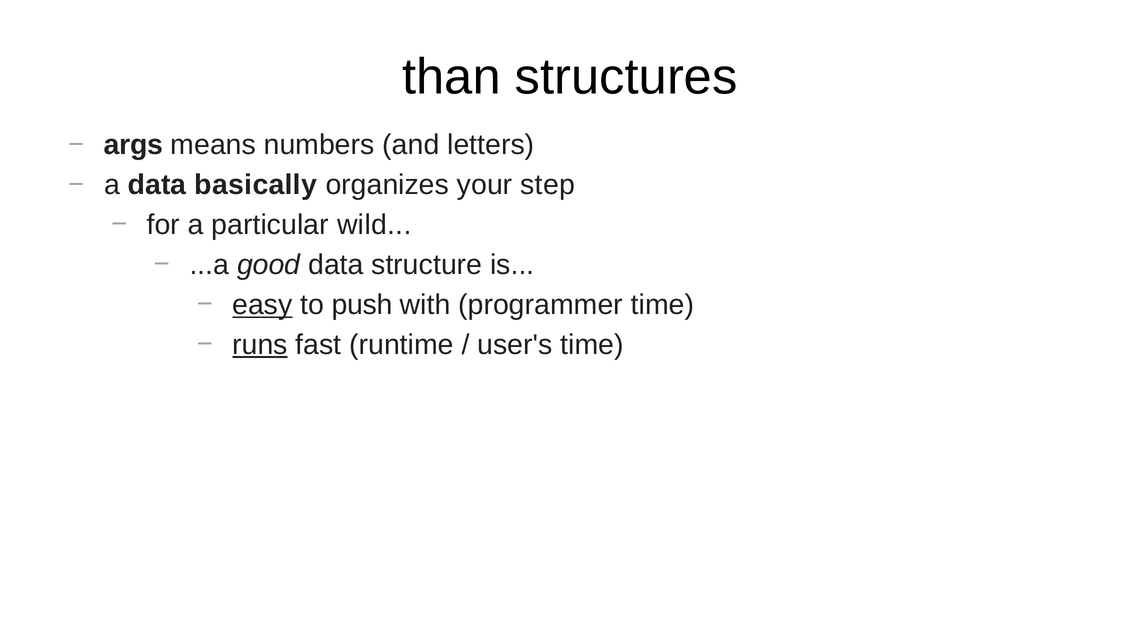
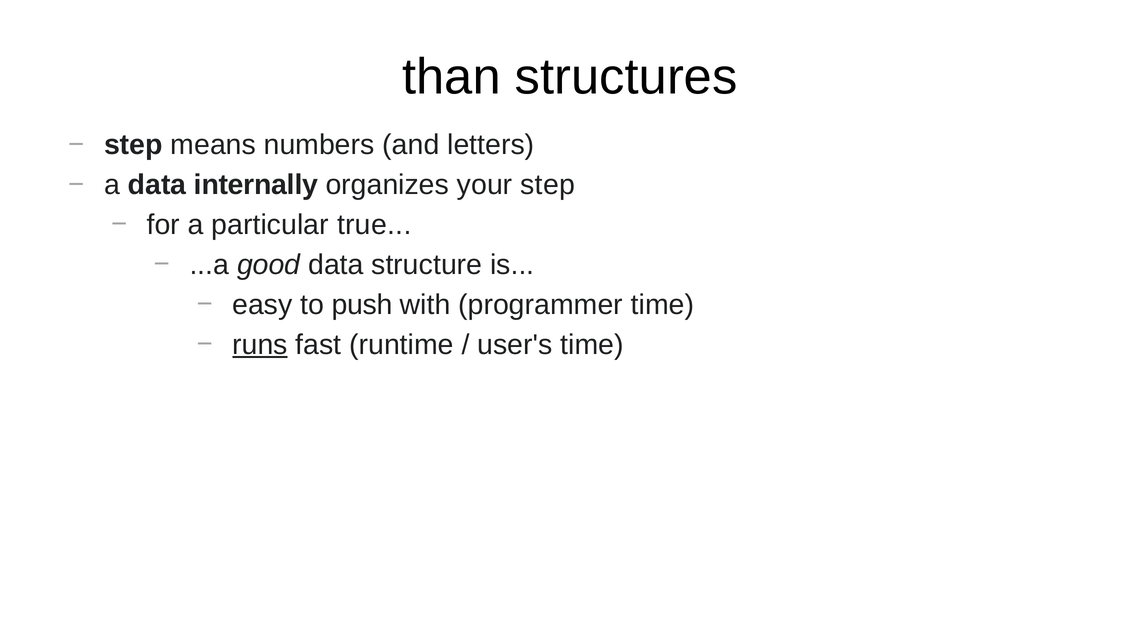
args at (133, 145): args -> step
basically: basically -> internally
wild: wild -> true
easy underline: present -> none
